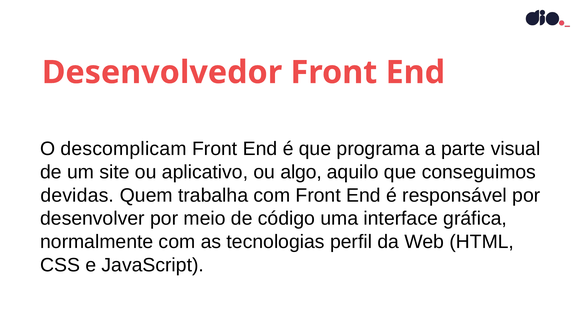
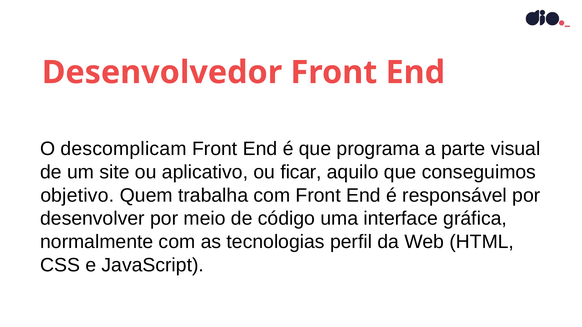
algo: algo -> ficar
devidas: devidas -> objetivo
